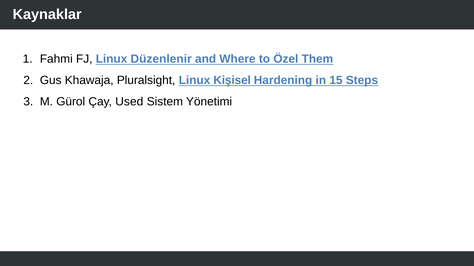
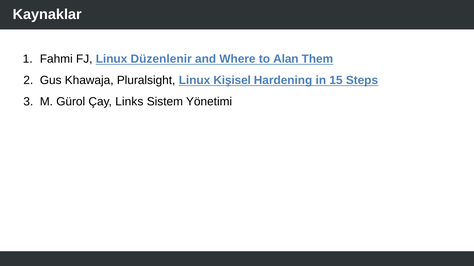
Özel: Özel -> Alan
Used: Used -> Links
